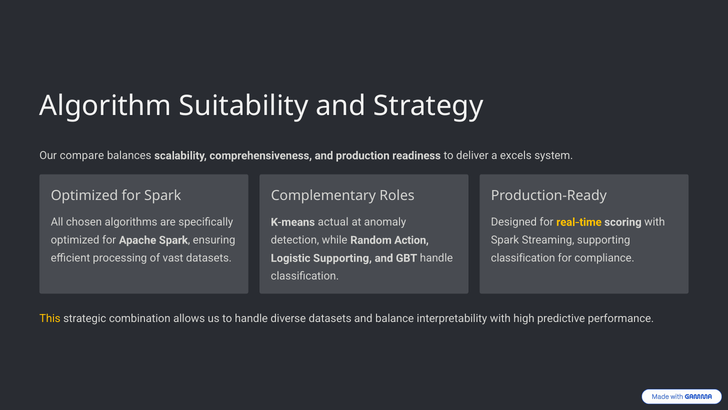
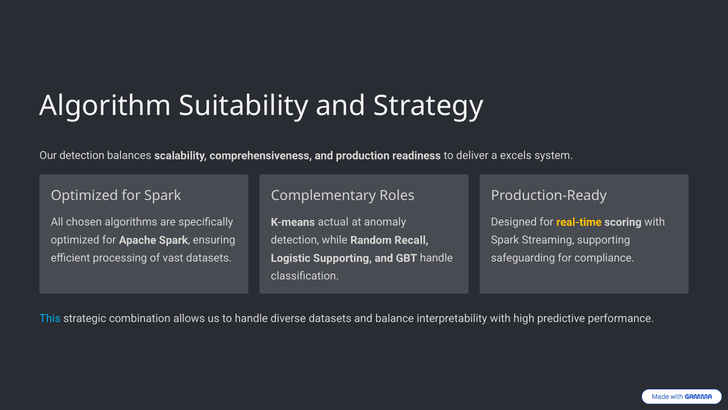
Our compare: compare -> detection
Action: Action -> Recall
classification at (523, 258): classification -> safeguarding
This colour: yellow -> light blue
